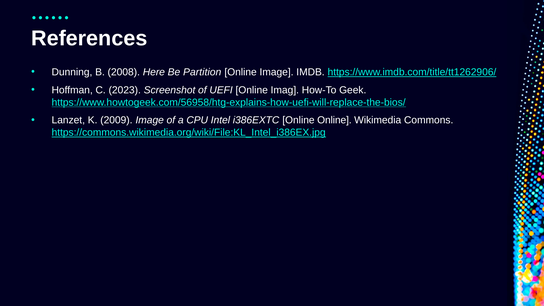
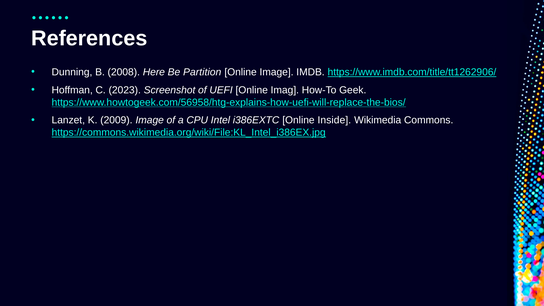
Online Online: Online -> Inside
